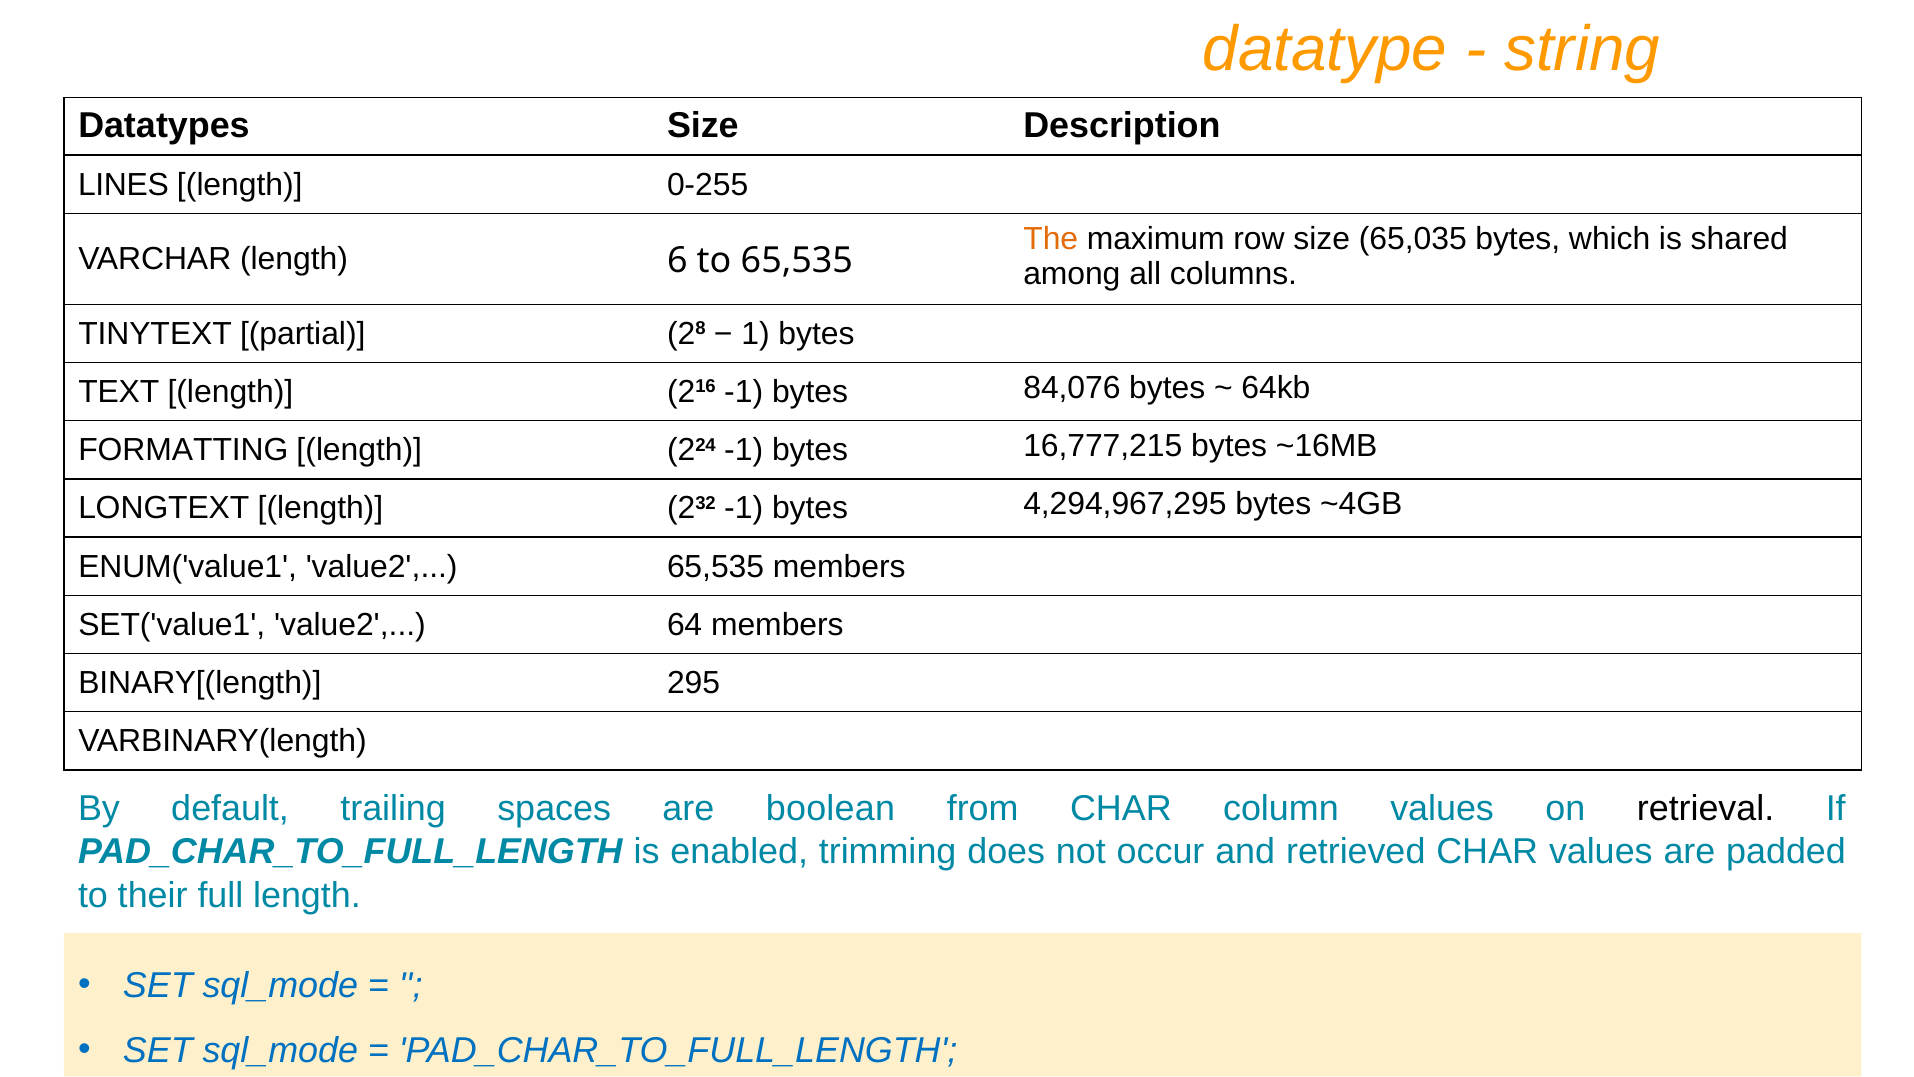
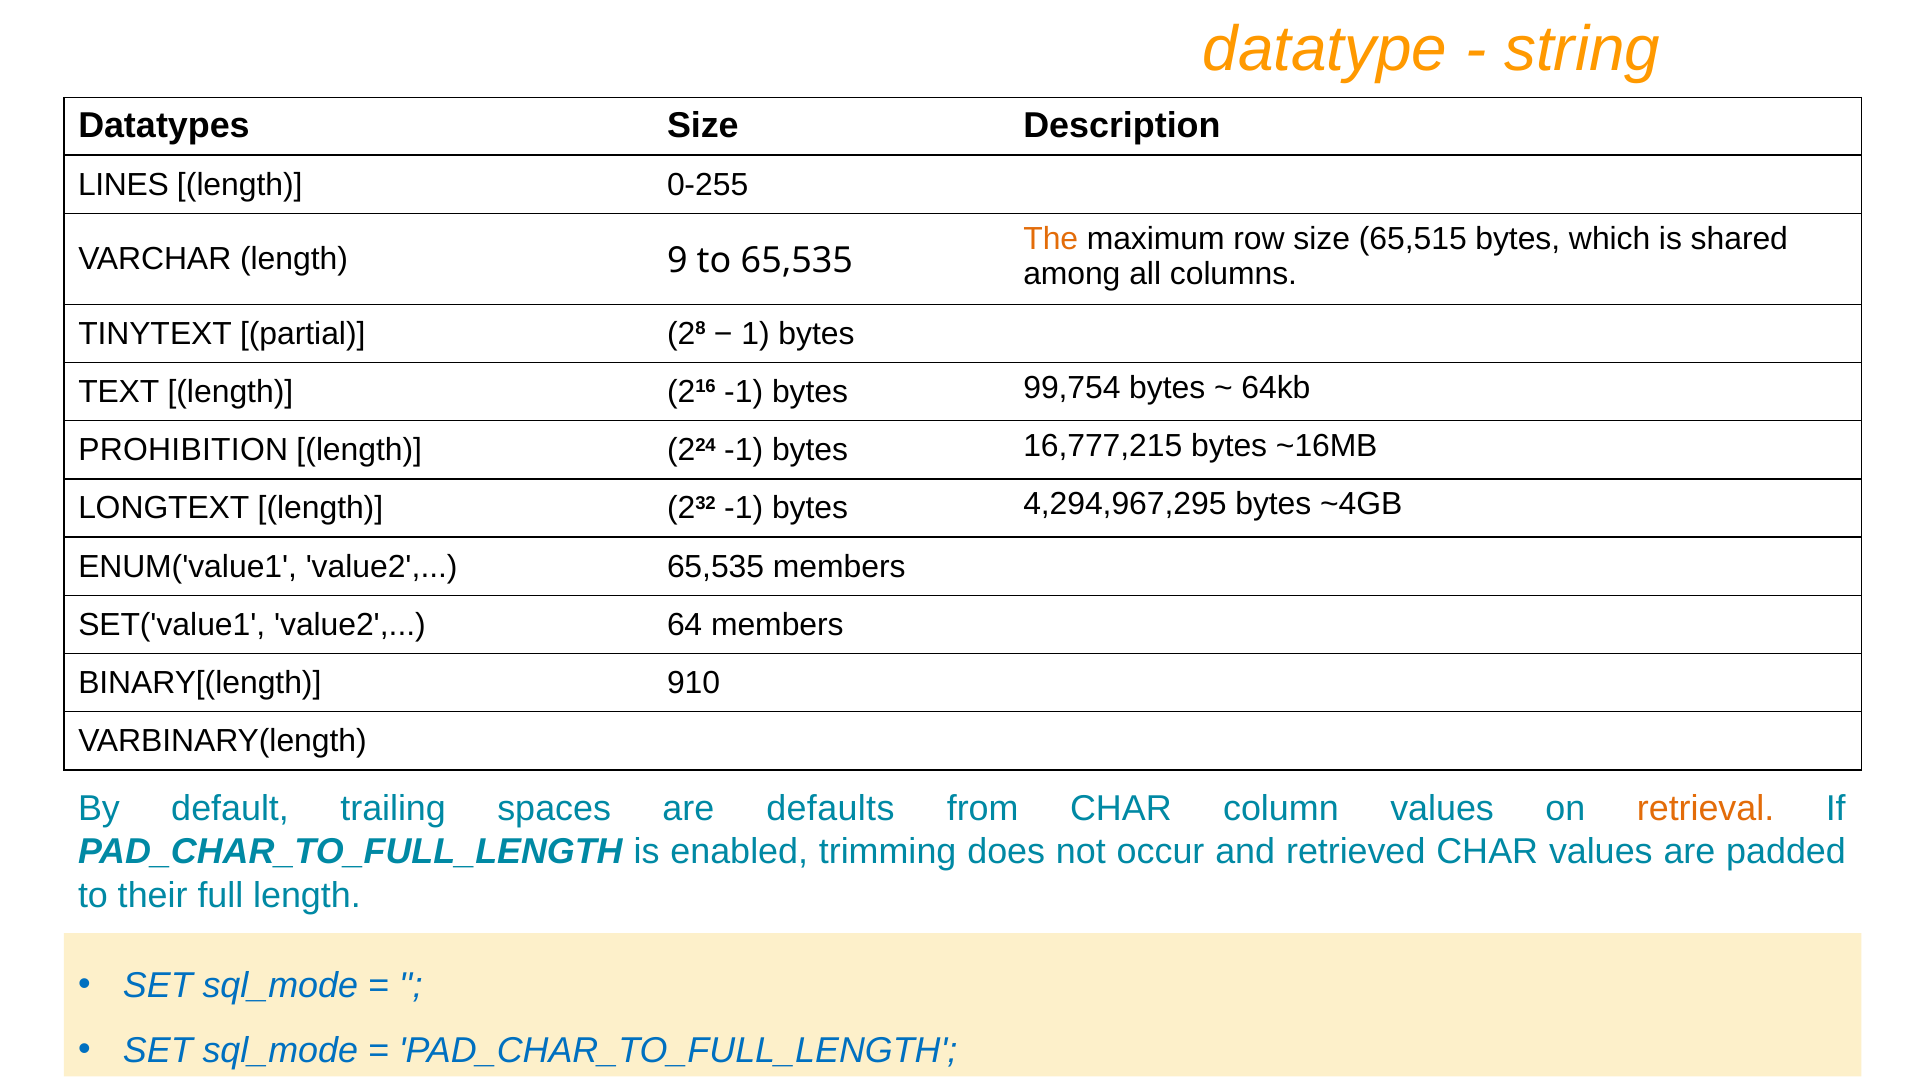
65,035: 65,035 -> 65,515
6: 6 -> 9
84,076: 84,076 -> 99,754
FORMATTING: FORMATTING -> PROHIBITION
295: 295 -> 910
boolean: boolean -> defaults
retrieval colour: black -> orange
